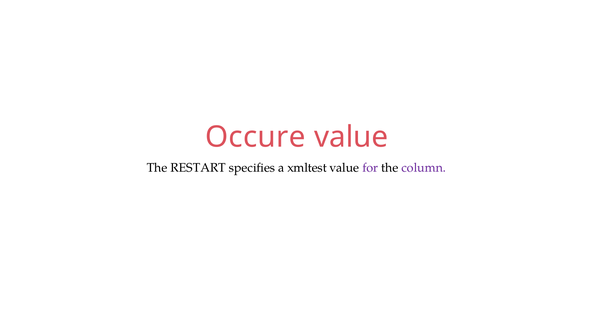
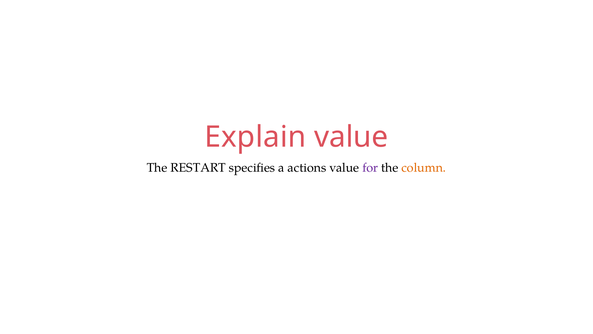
Occure: Occure -> Explain
xmltest: xmltest -> actions
column colour: purple -> orange
